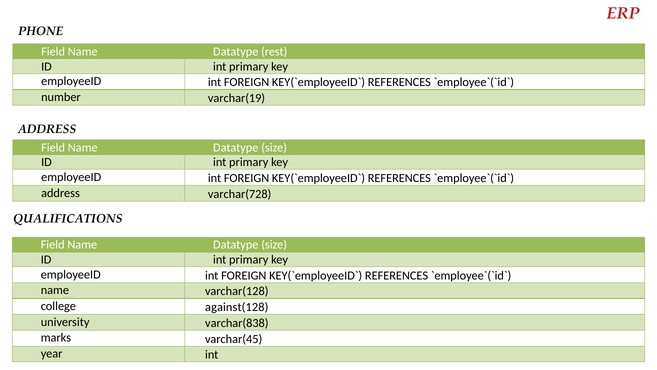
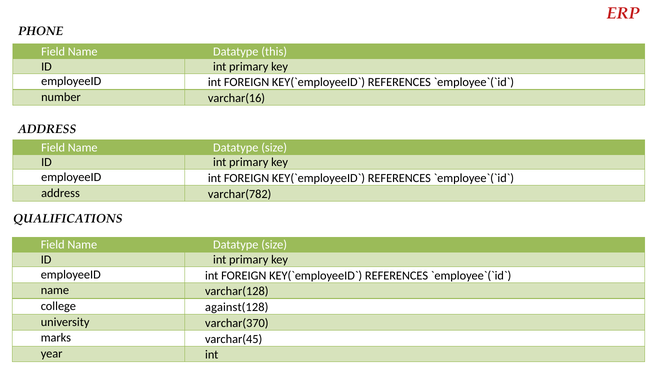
rest: rest -> this
varchar(19: varchar(19 -> varchar(16
varchar(728: varchar(728 -> varchar(782
varchar(838: varchar(838 -> varchar(370
